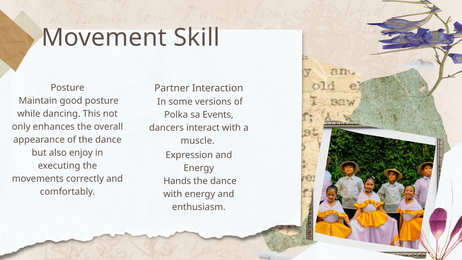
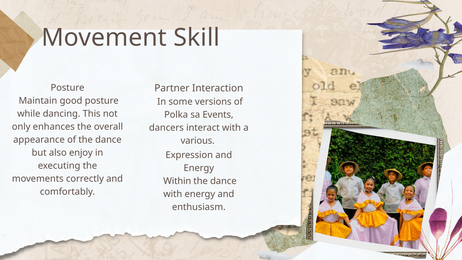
muscle: muscle -> various
Hands: Hands -> Within
